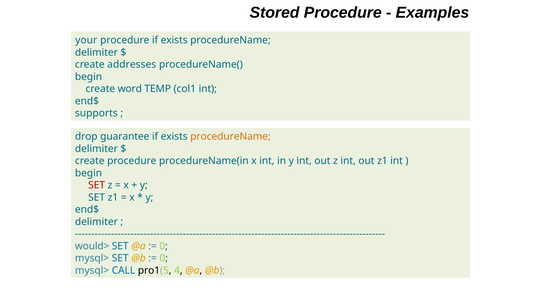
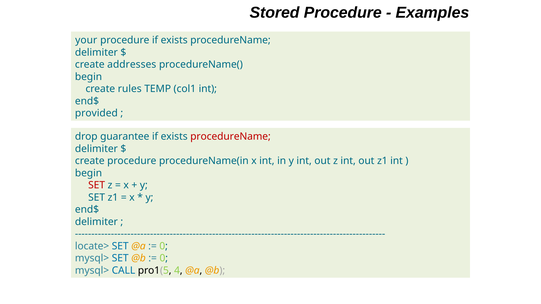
word: word -> rules
supports: supports -> provided
procedureName at (230, 137) colour: orange -> red
would>: would> -> locate>
